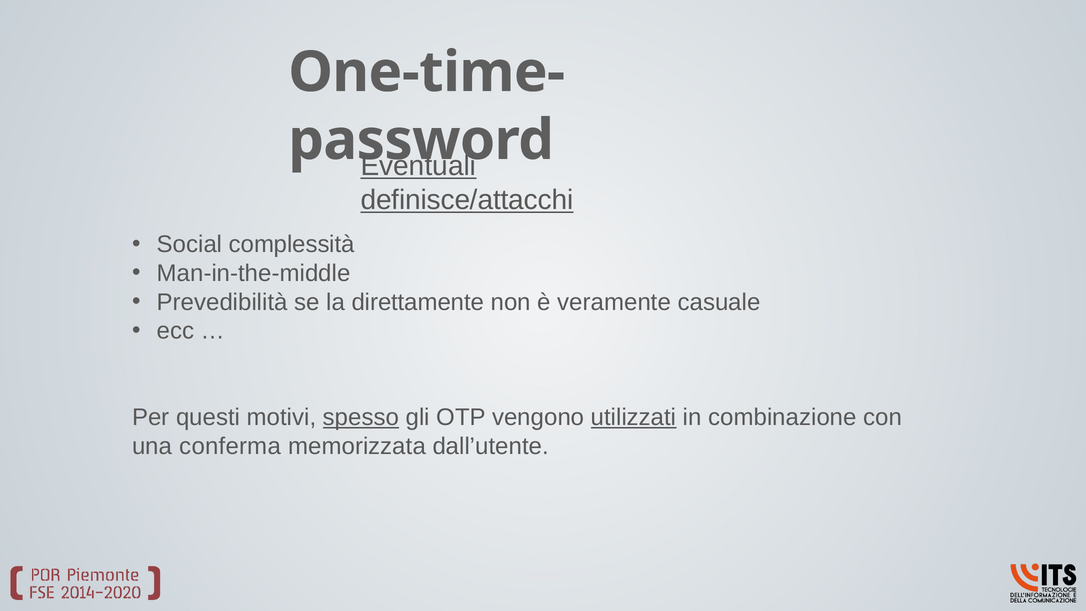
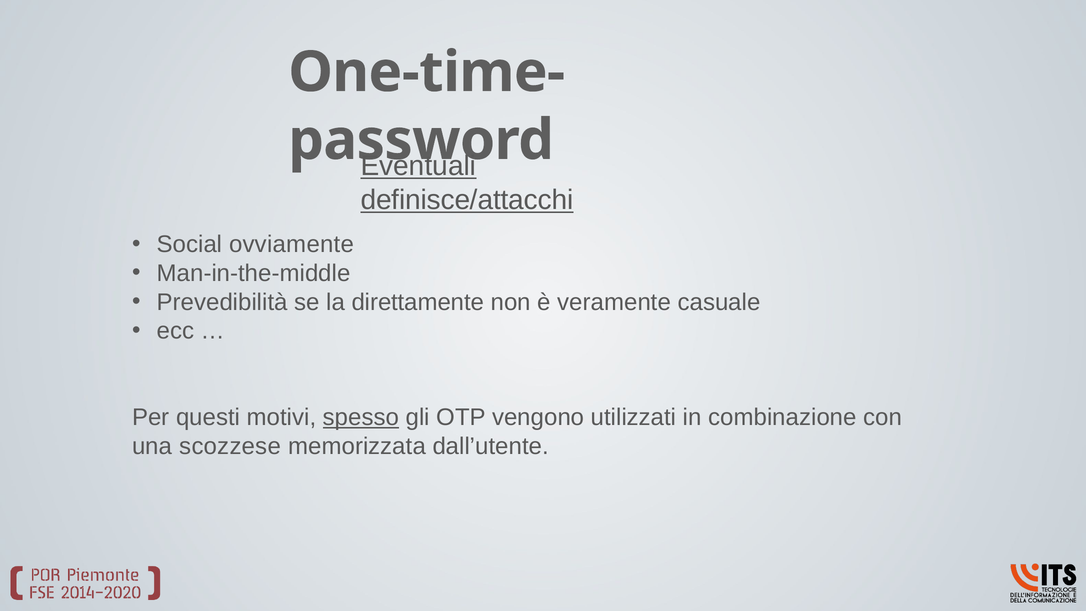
complessità: complessità -> ovviamente
utilizzati underline: present -> none
conferma: conferma -> scozzese
